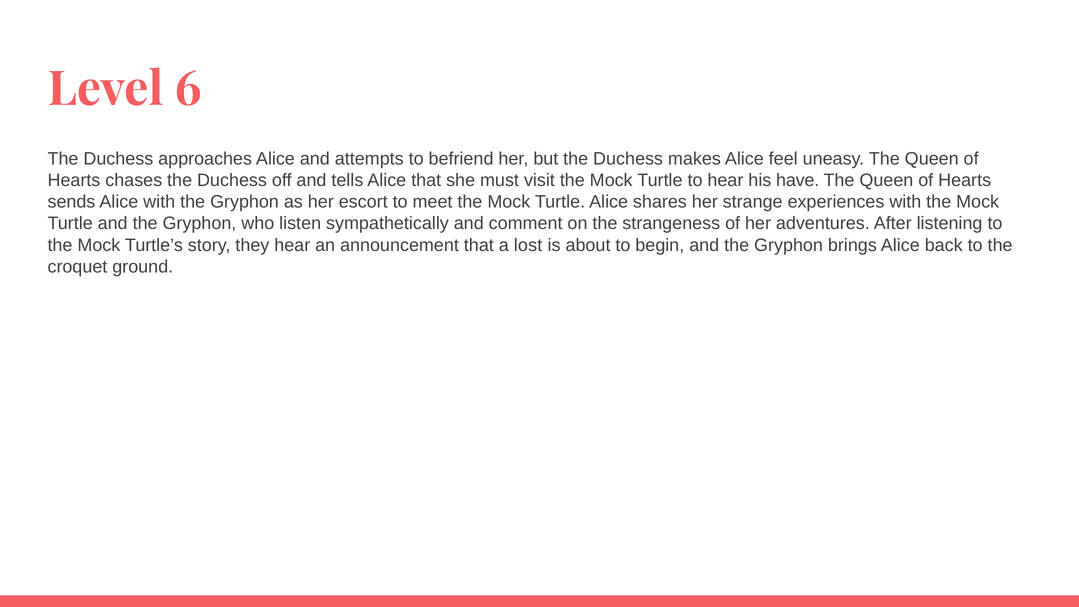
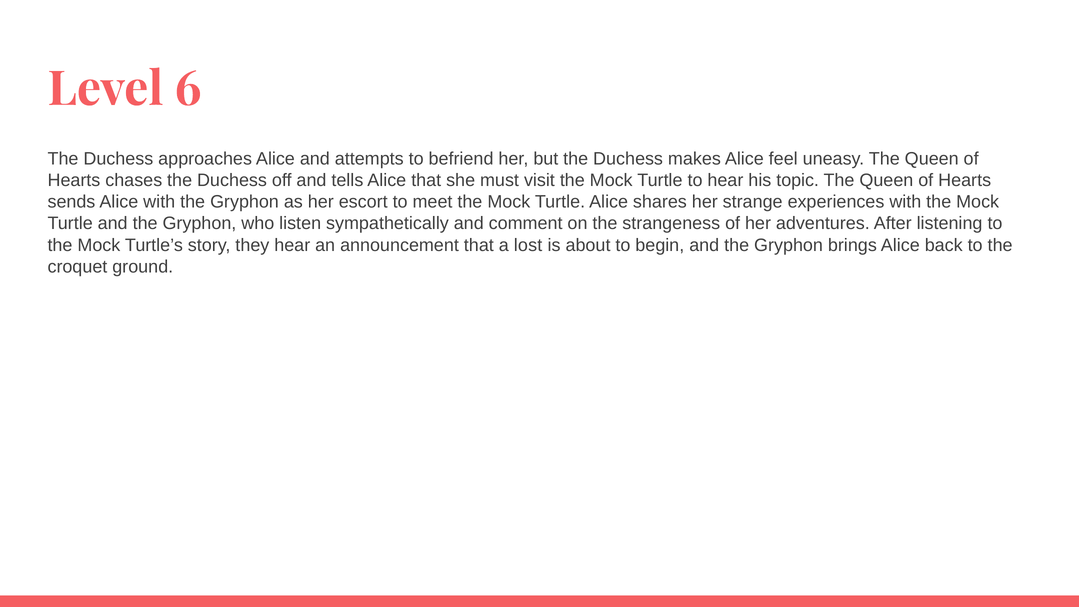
have: have -> topic
